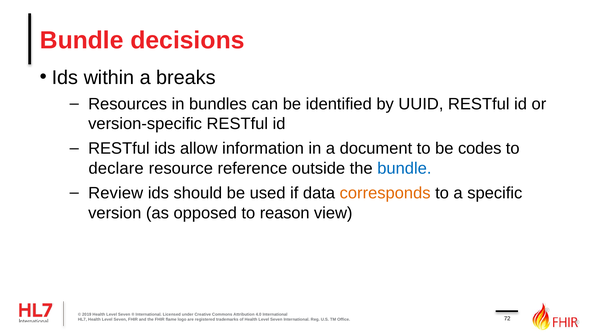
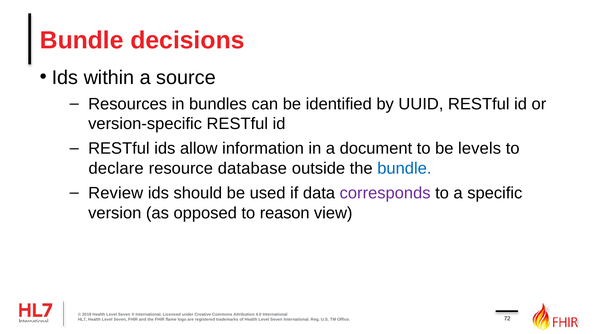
breaks: breaks -> source
codes: codes -> levels
reference: reference -> database
corresponds colour: orange -> purple
